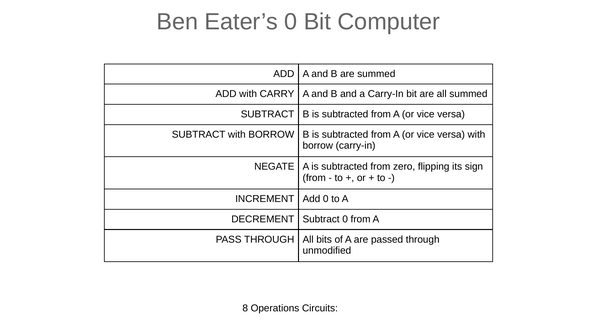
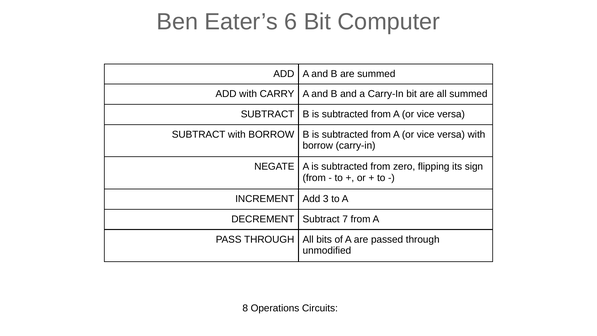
Eater’s 0: 0 -> 6
Add 0: 0 -> 3
Subtract 0: 0 -> 7
